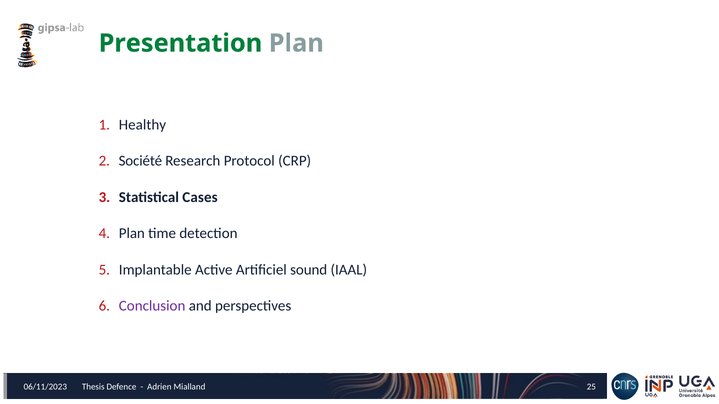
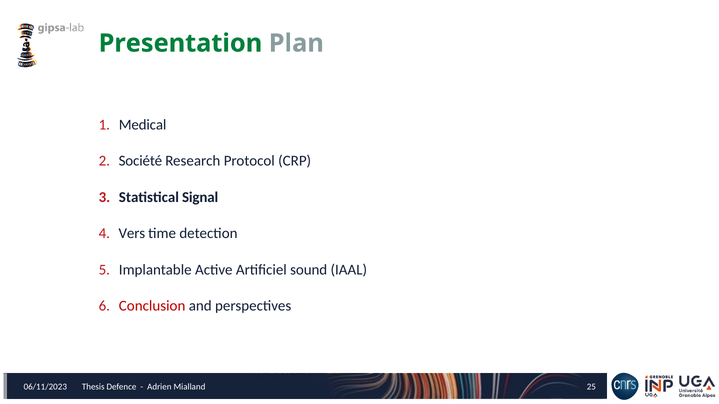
Healthy: Healthy -> Medical
Cases: Cases -> Signal
Plan at (132, 234): Plan -> Vers
Conclusion colour: purple -> red
